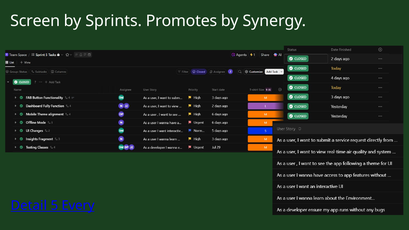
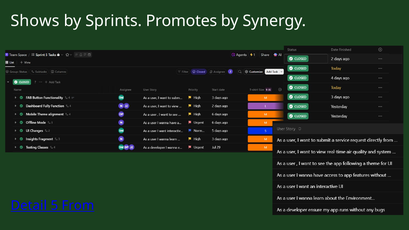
Screen: Screen -> Shows
Every: Every -> From
